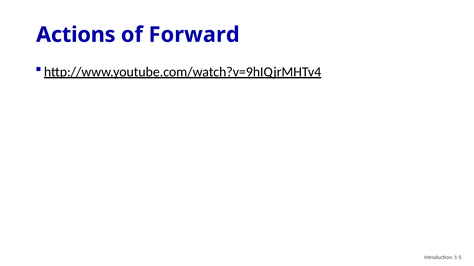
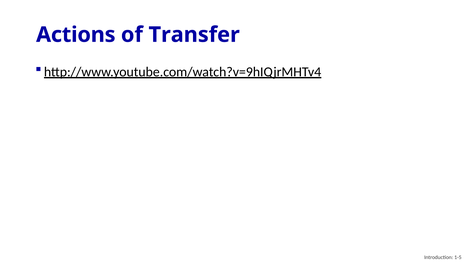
Forward: Forward -> Transfer
